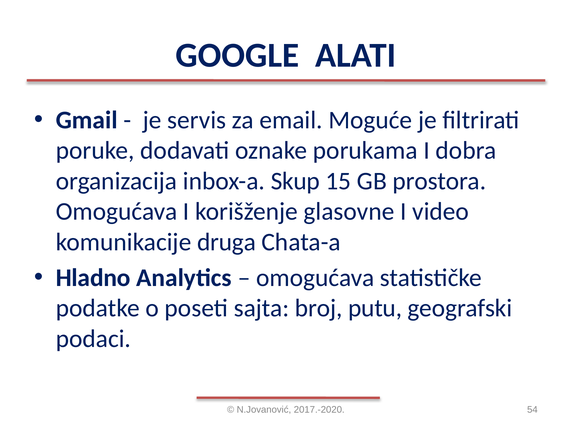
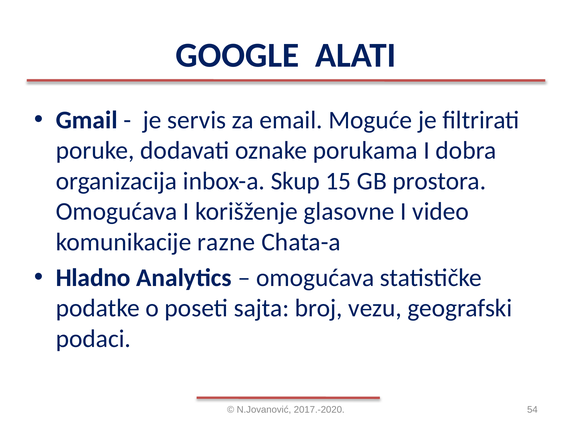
druga: druga -> razne
putu: putu -> vezu
